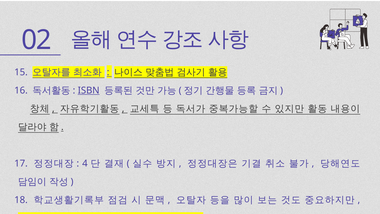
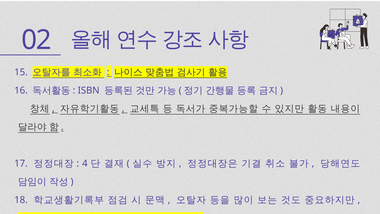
ISBN underline: present -> none
